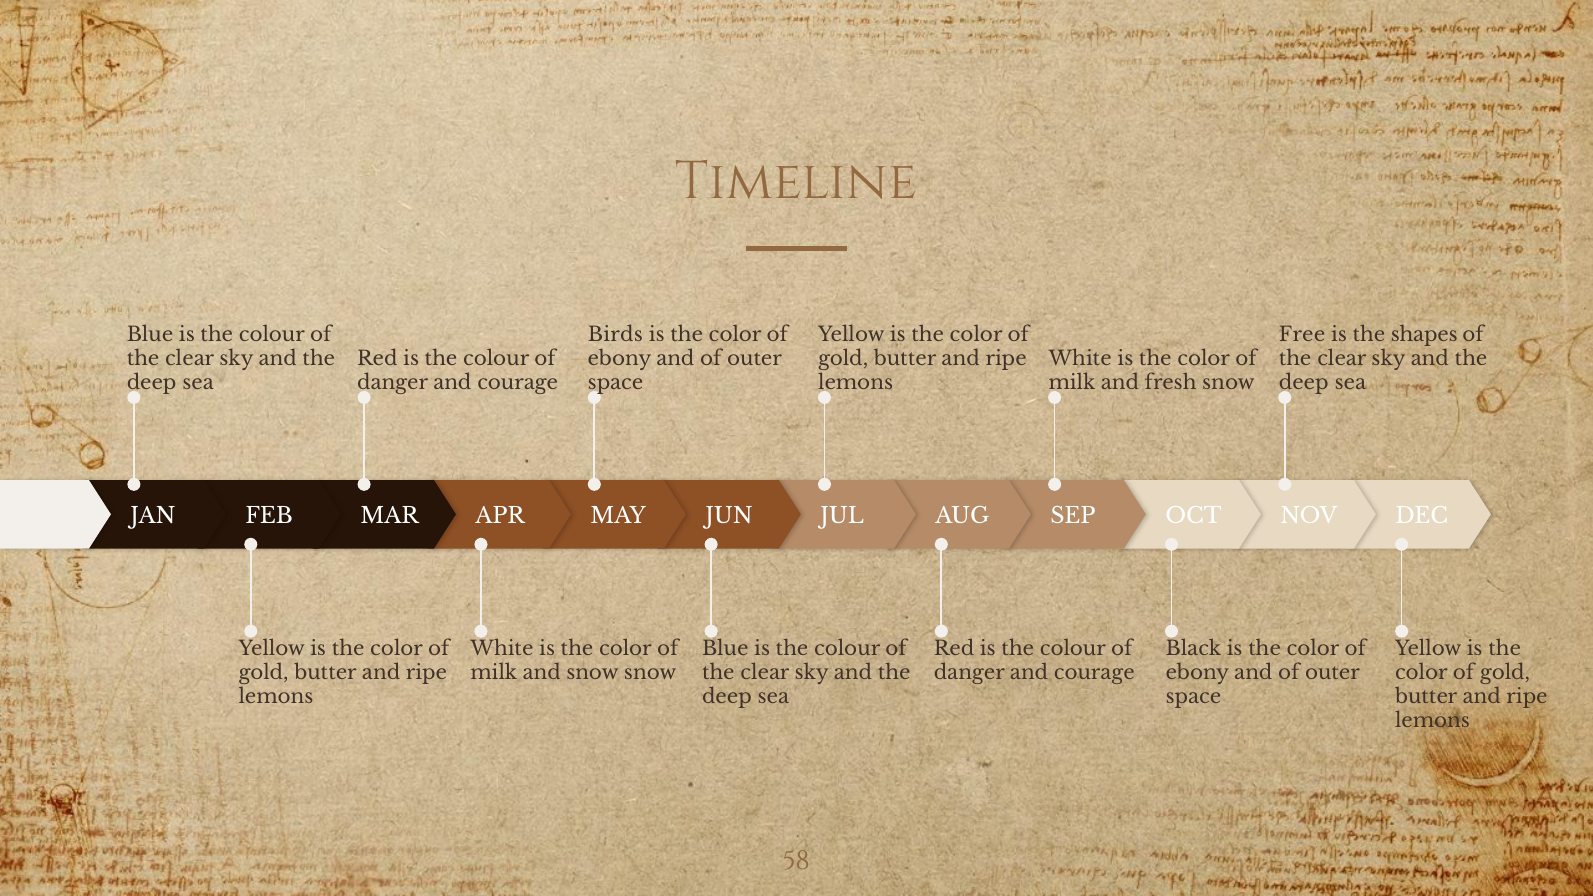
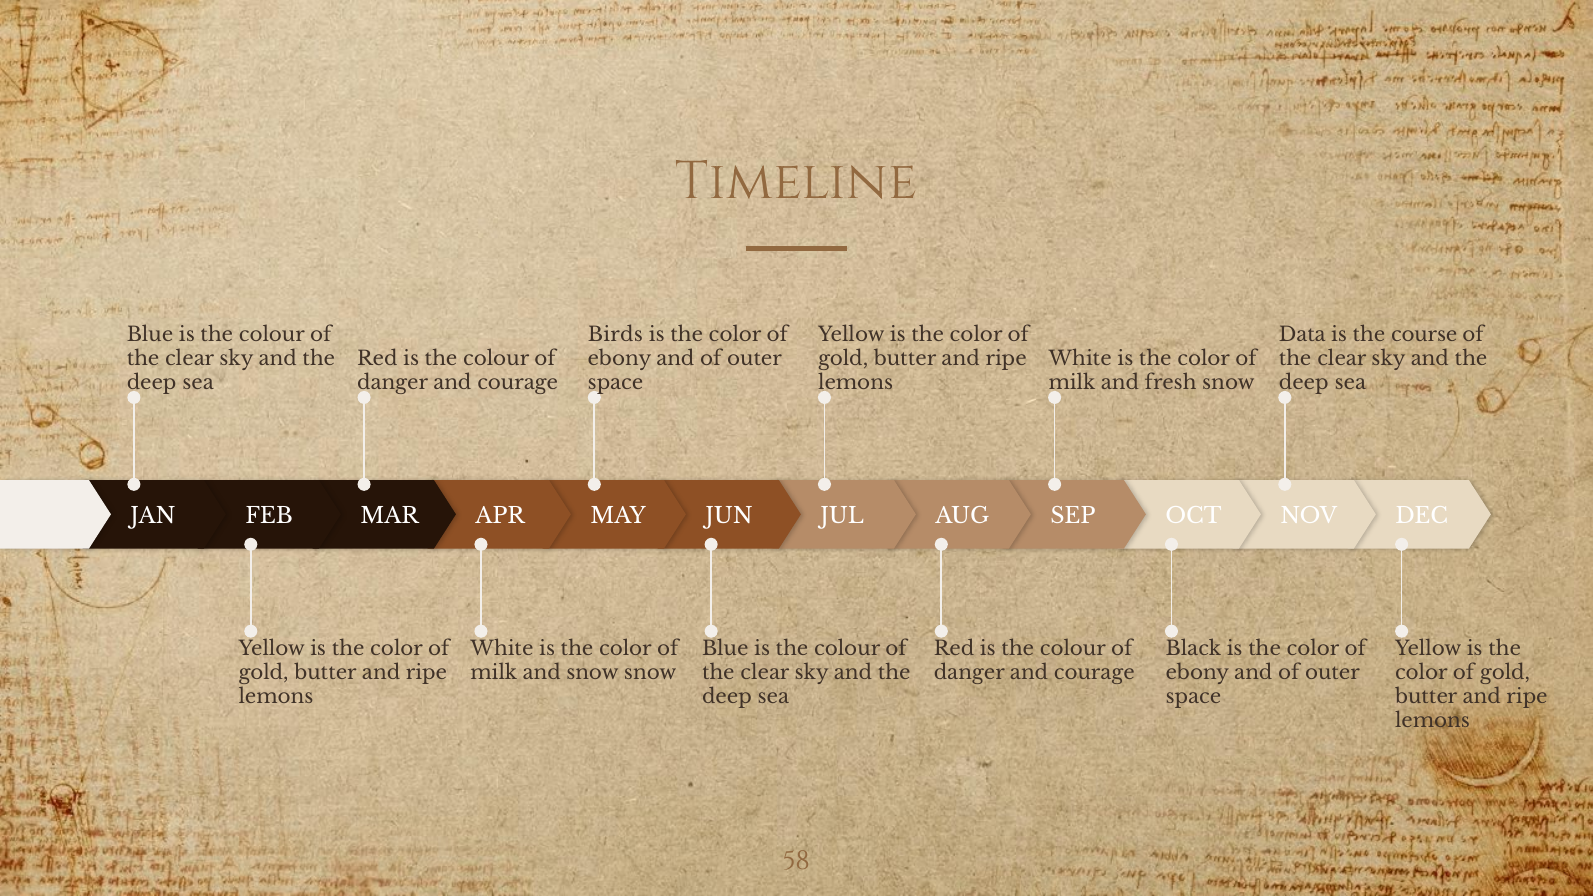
Free: Free -> Data
shapes: shapes -> course
